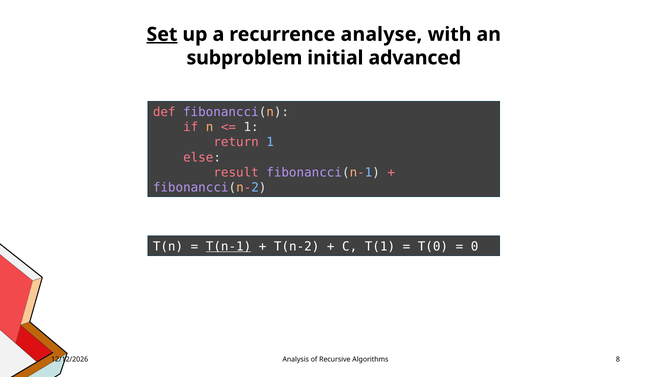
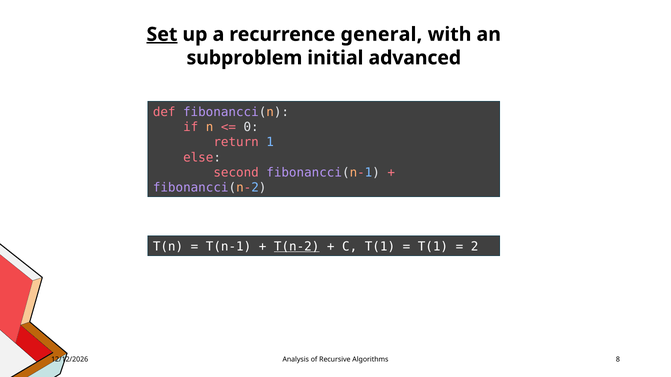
analyse: analyse -> general
1 at (251, 127): 1 -> 0
result: result -> second
T(n-1 underline: present -> none
T(n-2 underline: none -> present
T(0 at (433, 247): T(0 -> T(1
0: 0 -> 2
